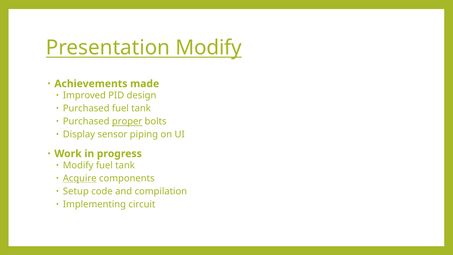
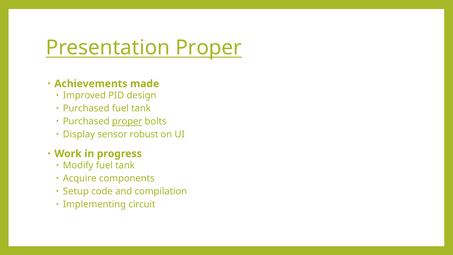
Presentation Modify: Modify -> Proper
piping: piping -> robust
Acquire underline: present -> none
